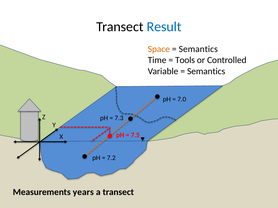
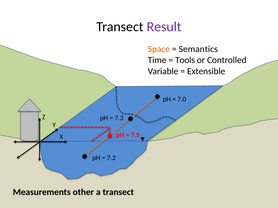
Result colour: blue -> purple
Semantics at (206, 71): Semantics -> Extensible
years: years -> other
